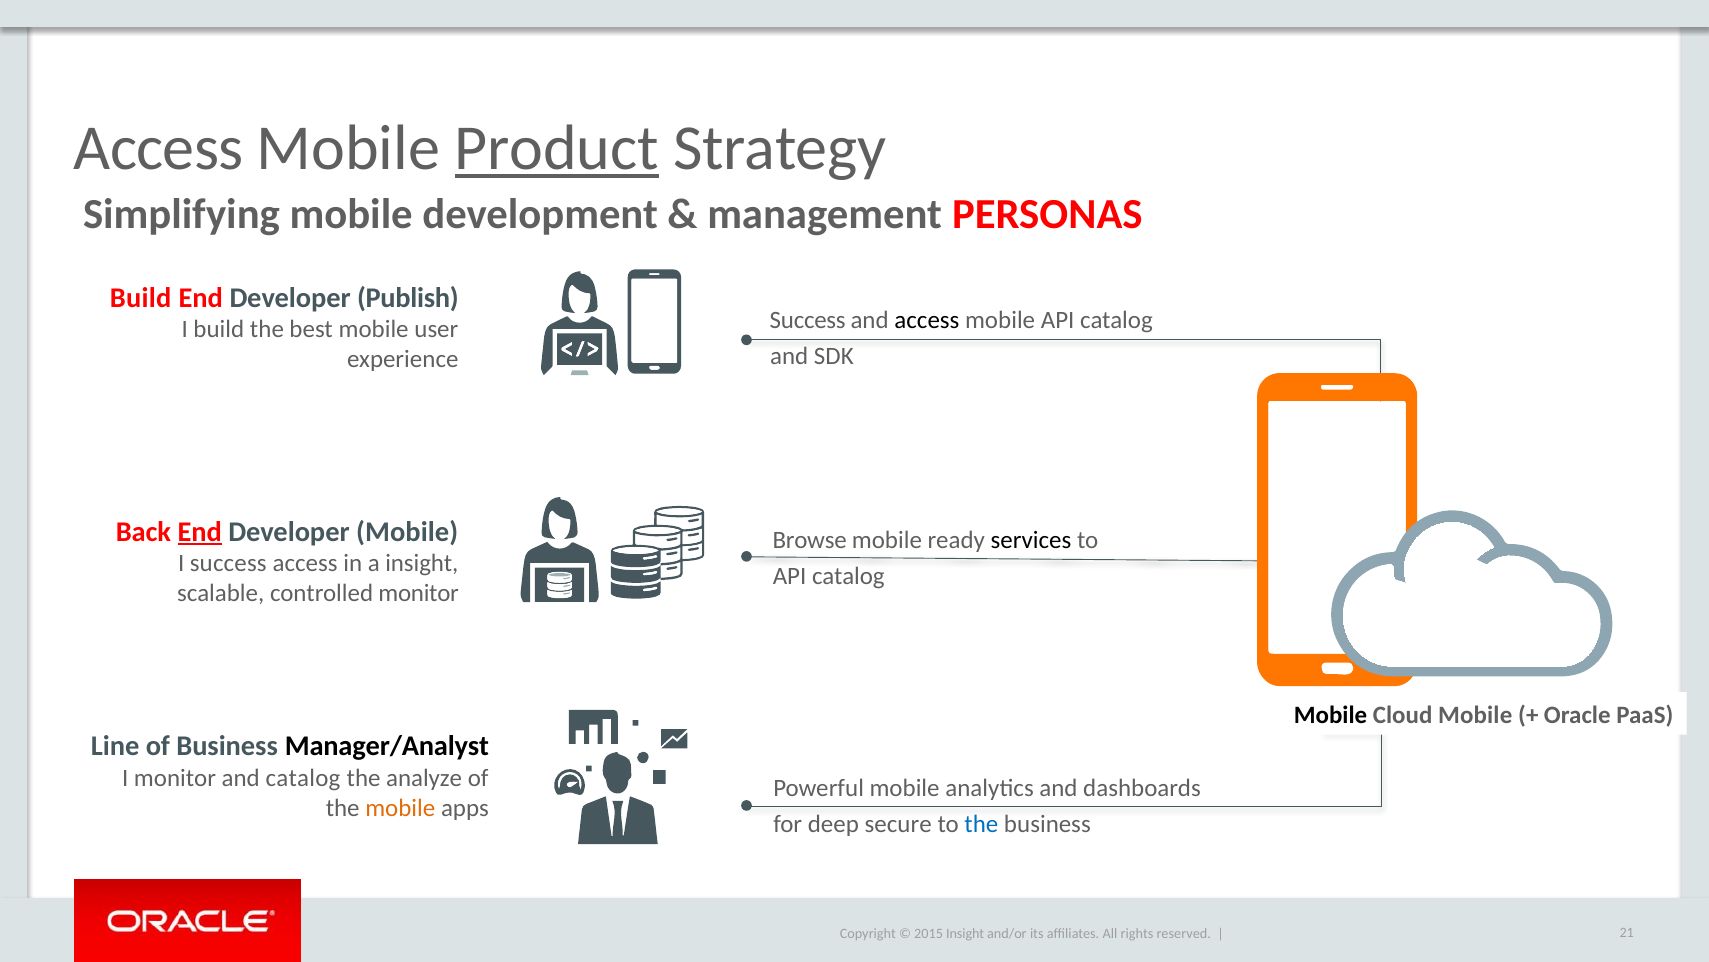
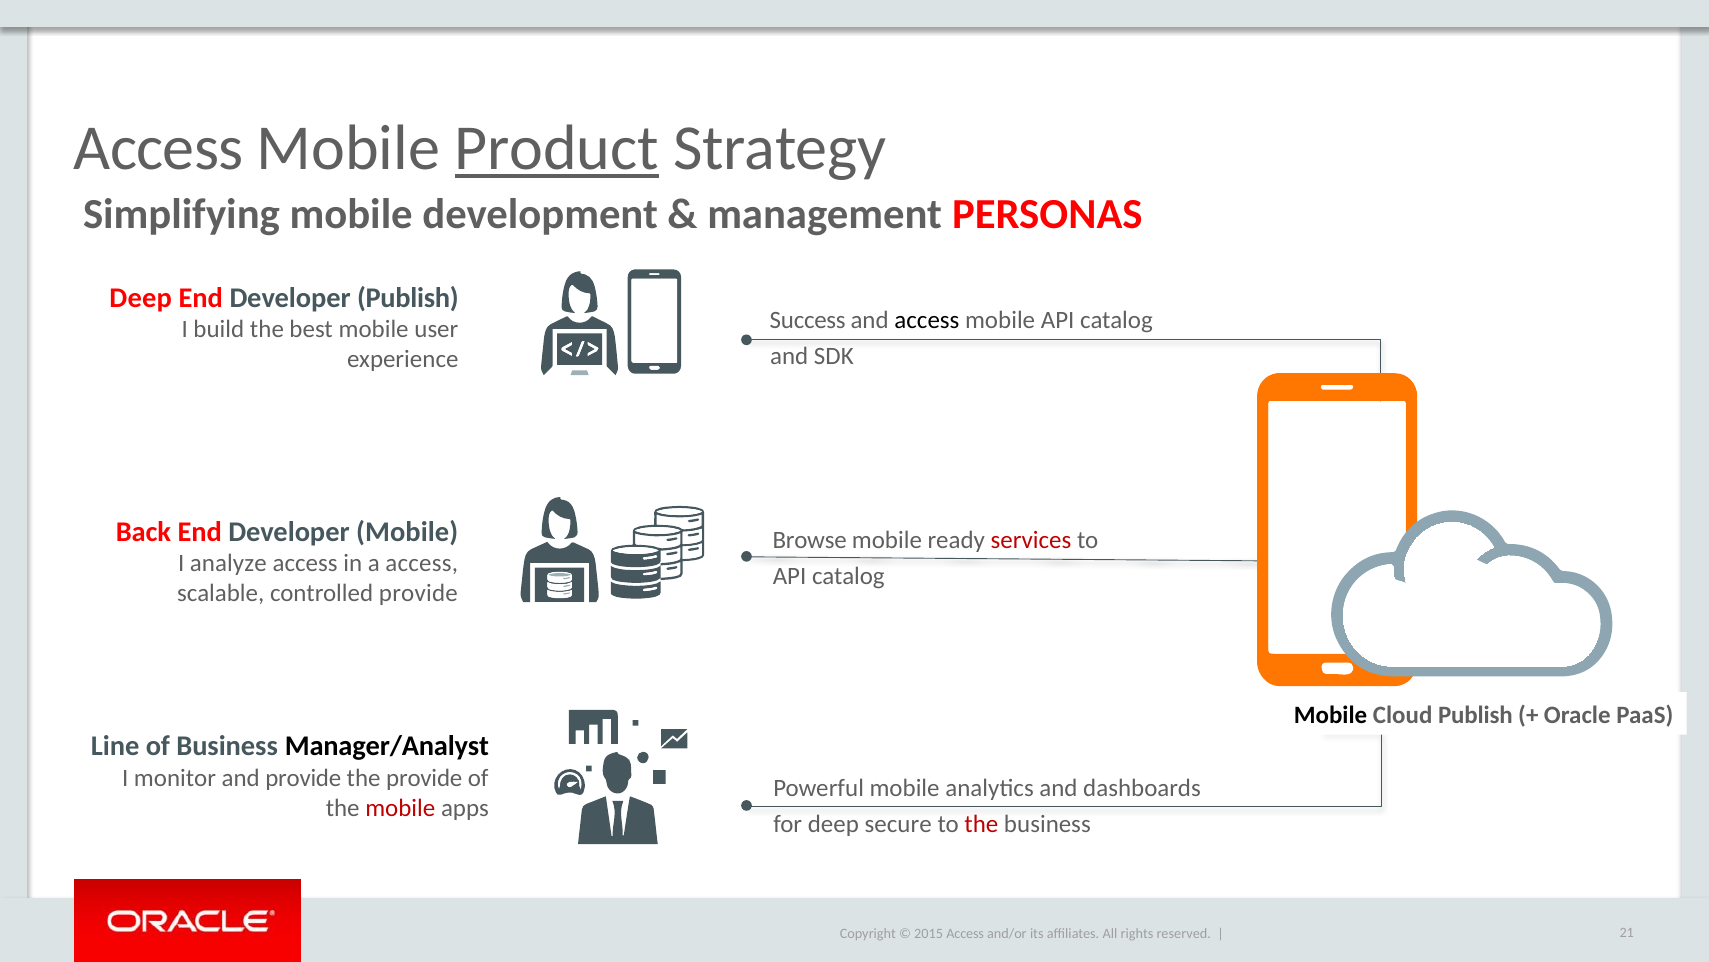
Build at (141, 298): Build -> Deep
End at (200, 531) underline: present -> none
services colour: black -> red
I success: success -> analyze
a insight: insight -> access
controlled monitor: monitor -> provide
Cloud Mobile: Mobile -> Publish
and catalog: catalog -> provide
the analyze: analyze -> provide
mobile at (400, 808) colour: orange -> red
the at (981, 824) colour: blue -> red
Insight at (965, 933): Insight -> Access
